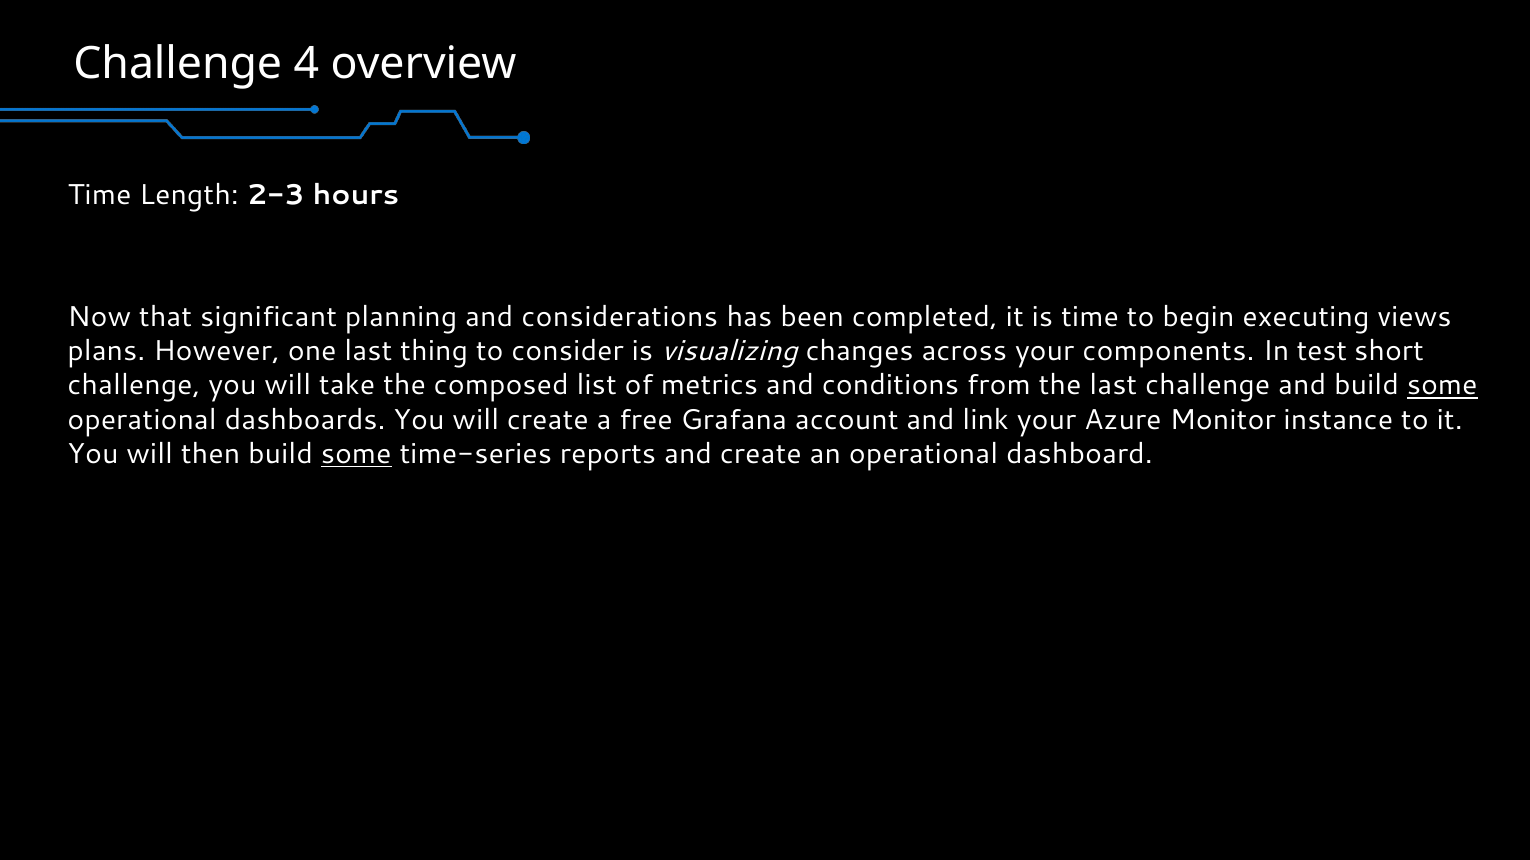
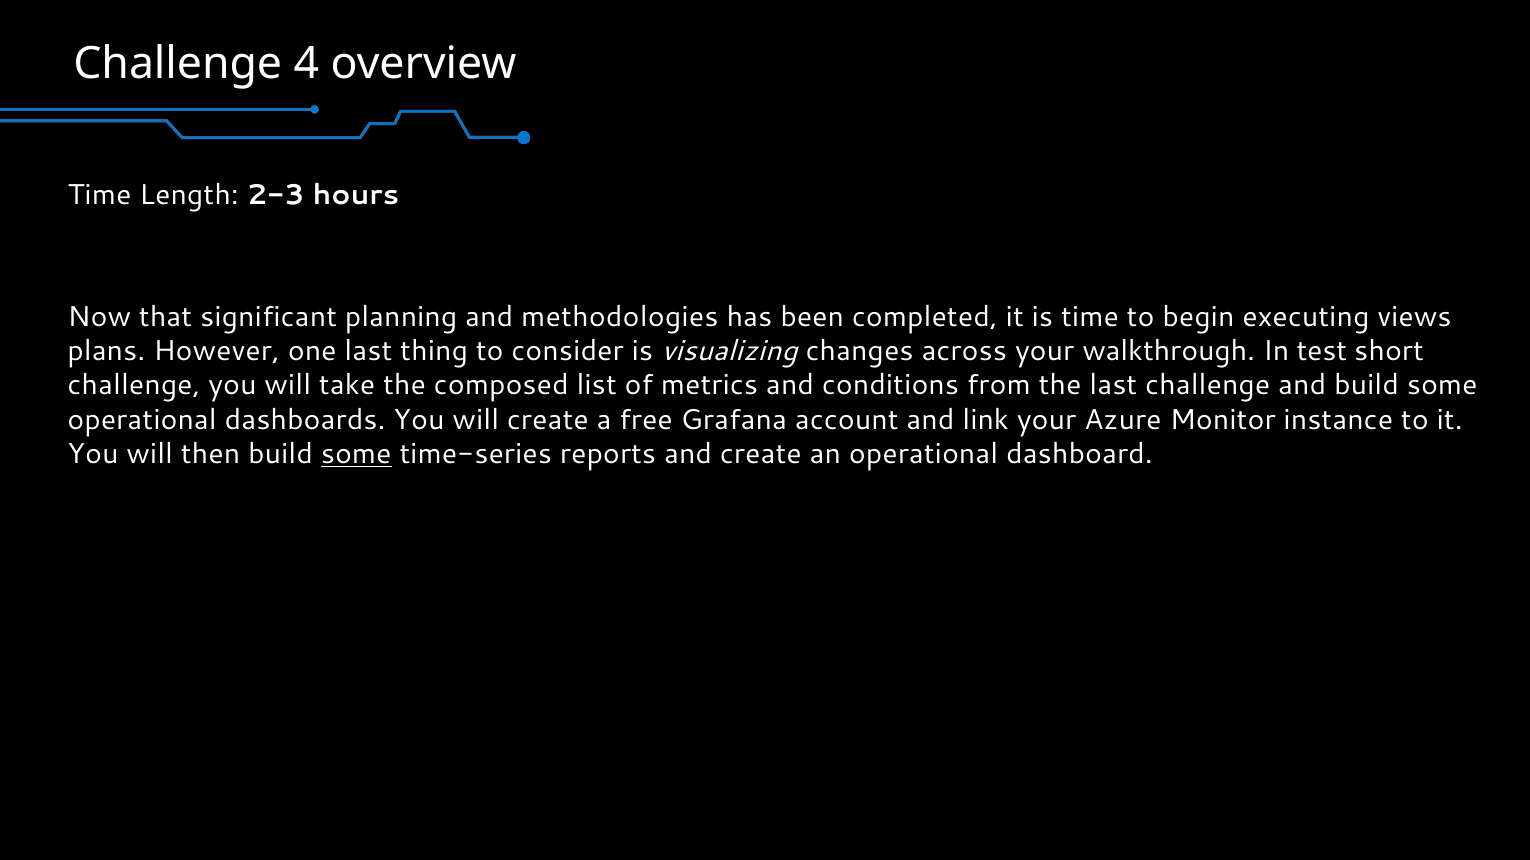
considerations: considerations -> methodologies
components: components -> walkthrough
some at (1442, 386) underline: present -> none
